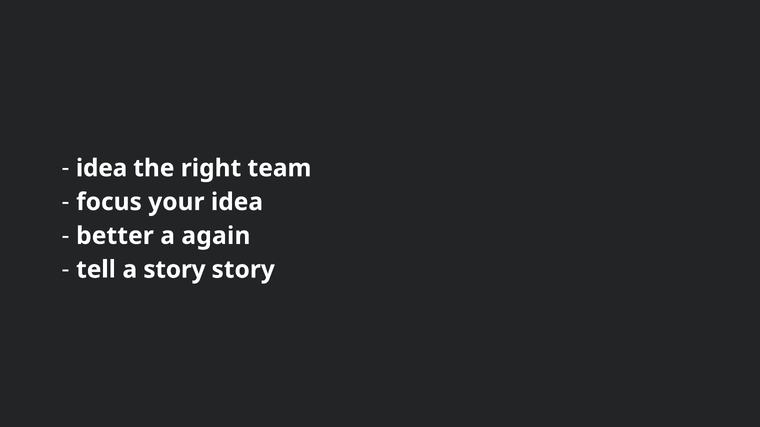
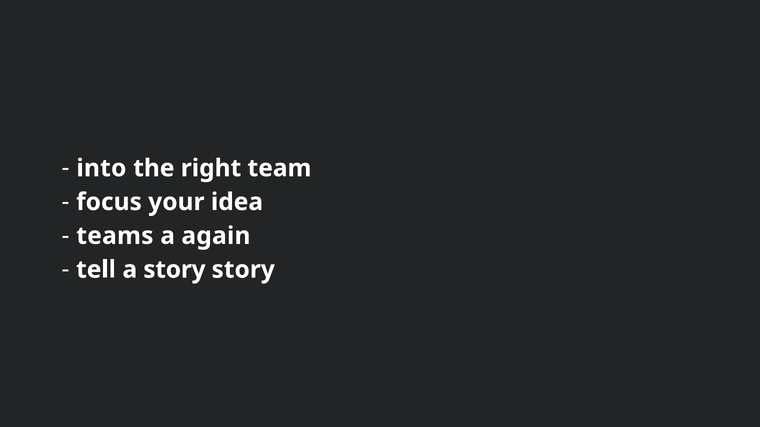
idea at (102, 168): idea -> into
better: better -> teams
